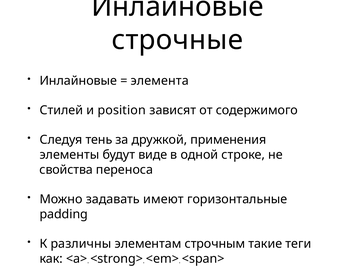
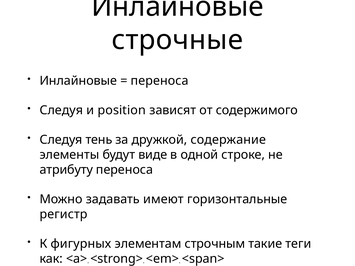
элемента at (160, 81): элемента -> переноса
Стилей at (61, 110): Стилей -> Следуя
применения: применения -> содержание
свойства: свойства -> атрибуту
padding: padding -> регистр
различны: различны -> фигурных
